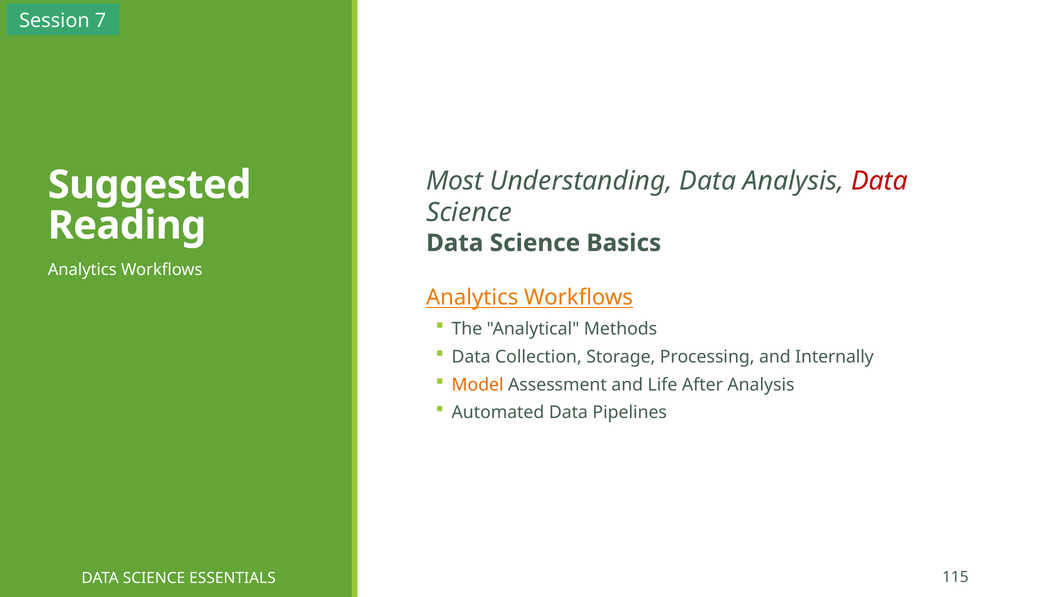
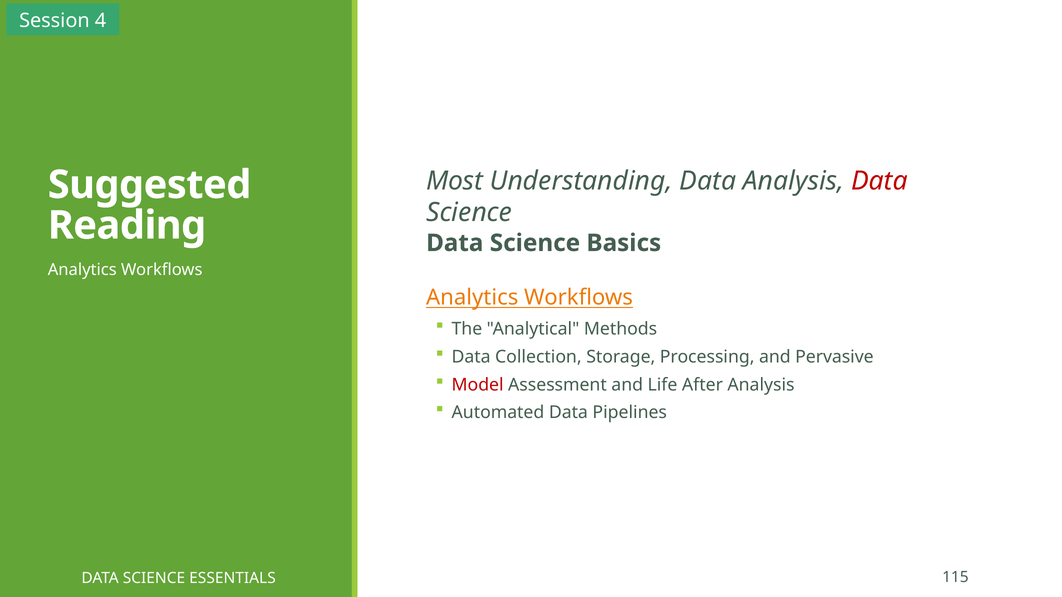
7: 7 -> 4
Internally: Internally -> Pervasive
Model colour: orange -> red
